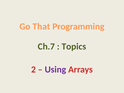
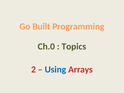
That: That -> Built
Ch.7: Ch.7 -> Ch.0
Using colour: purple -> blue
